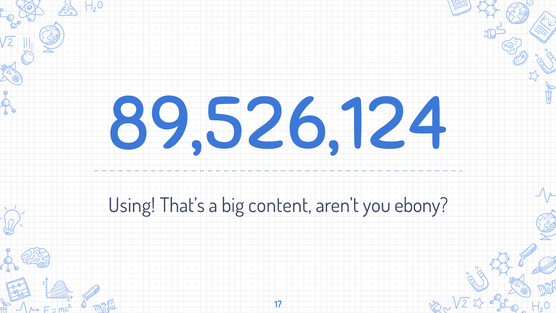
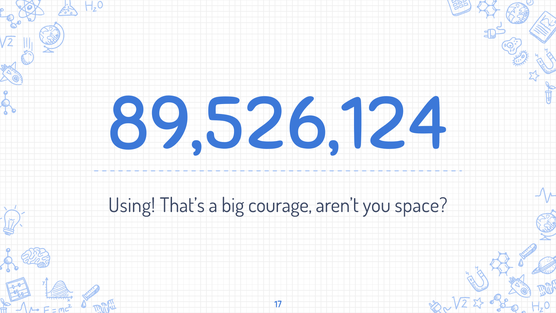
content: content -> courage
ebony: ebony -> space
